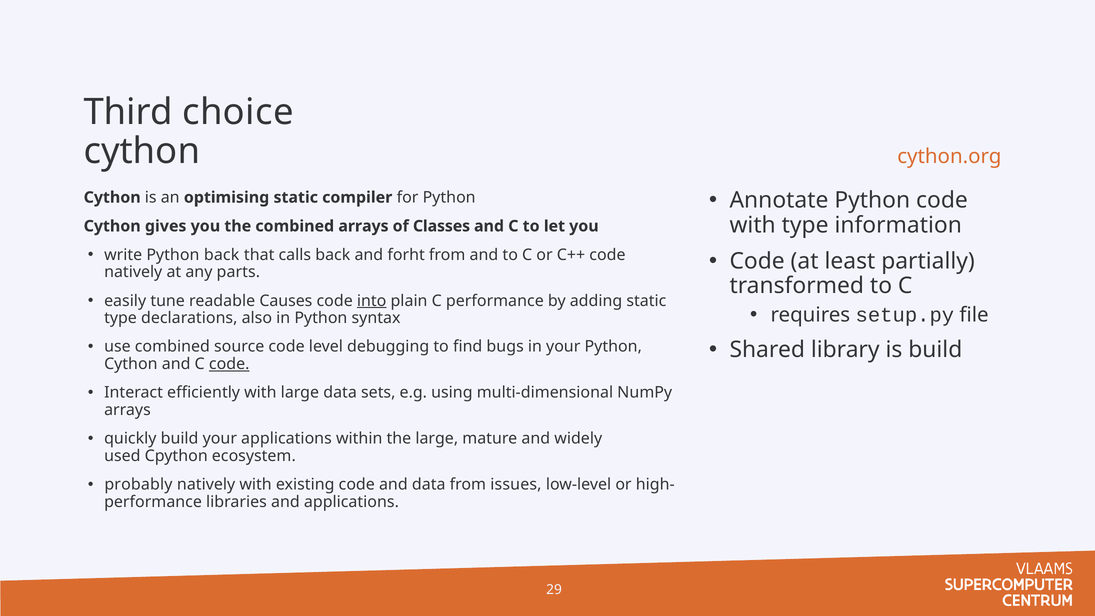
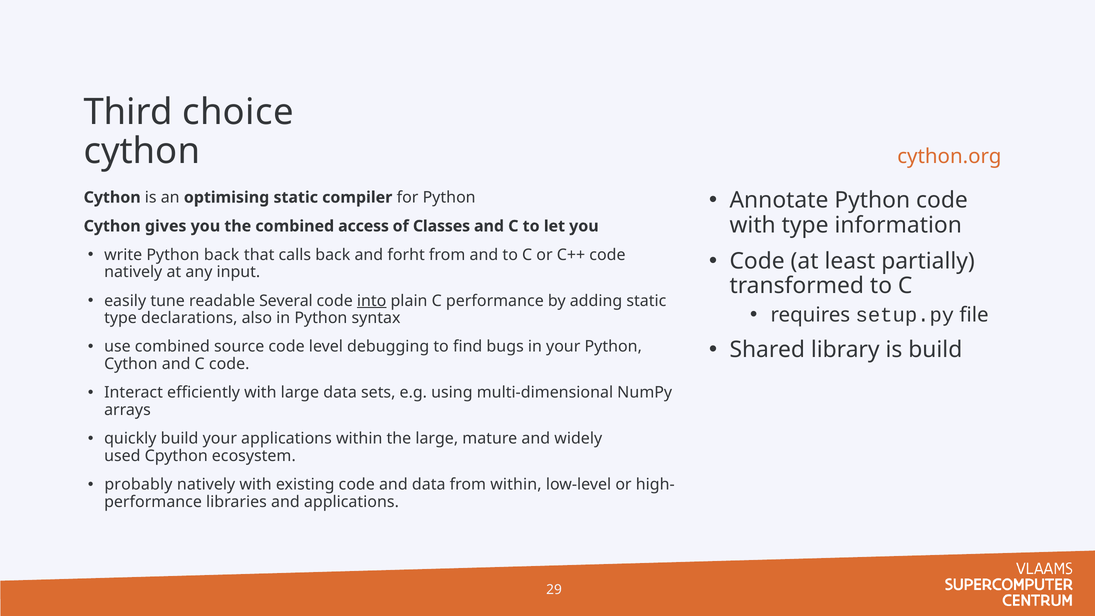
combined arrays: arrays -> access
parts: parts -> input
Causes: Causes -> Several
code at (229, 364) underline: present -> none
from issues: issues -> within
